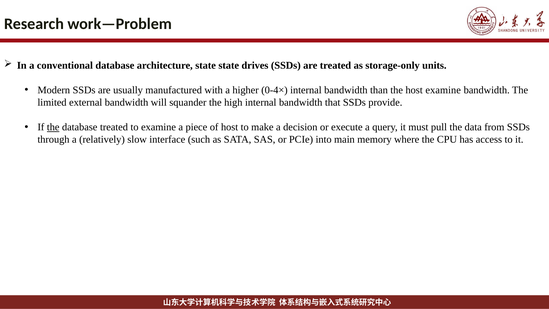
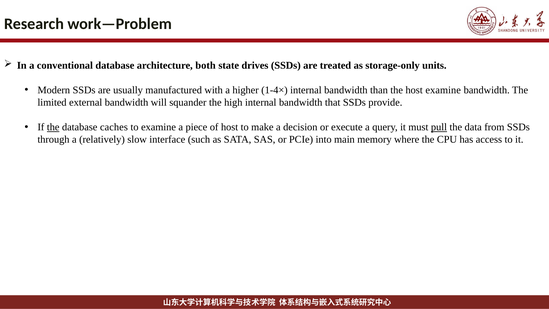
architecture state: state -> both
0-4×: 0-4× -> 1-4×
database treated: treated -> caches
pull underline: none -> present
